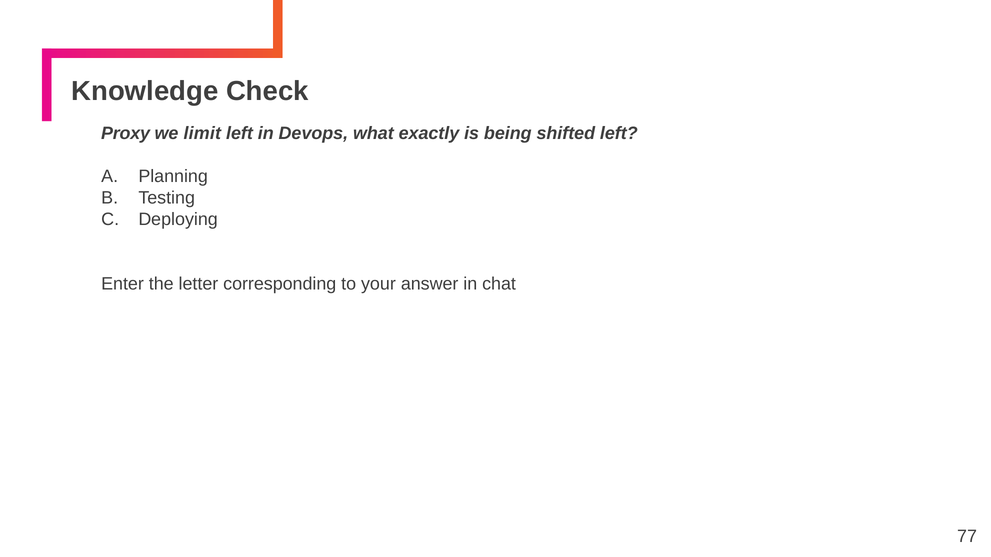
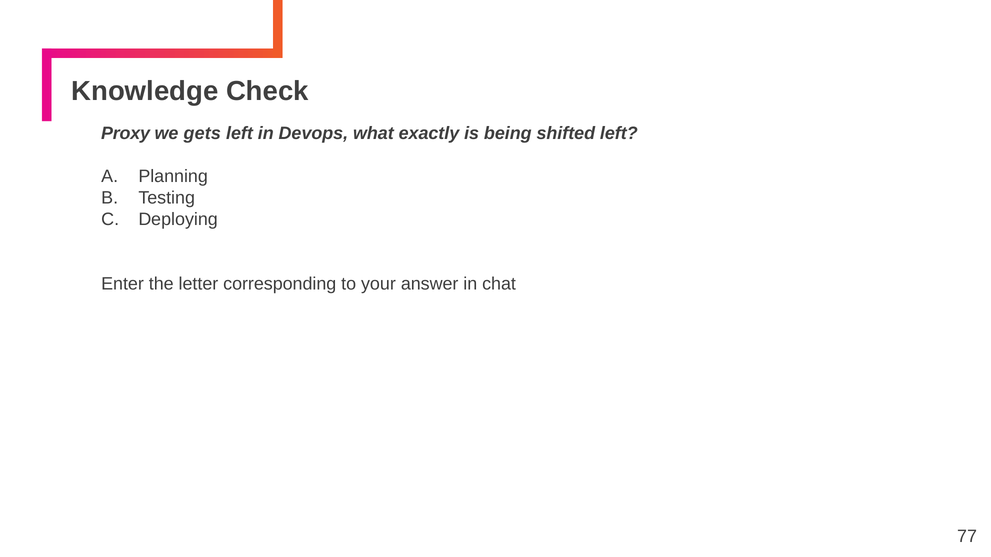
limit: limit -> gets
